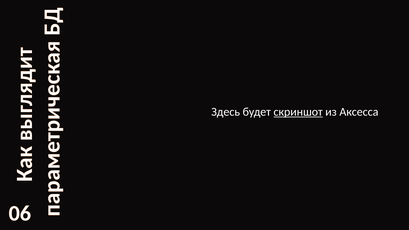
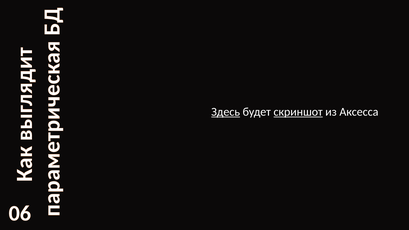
Здесь underline: none -> present
